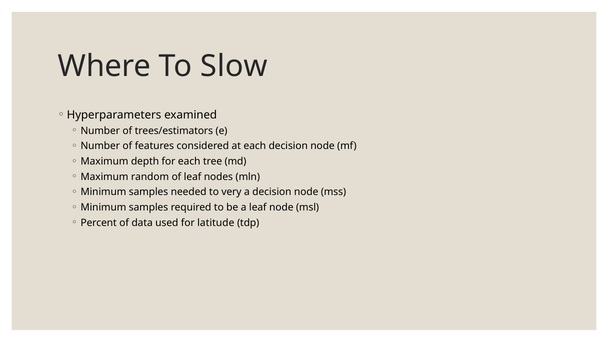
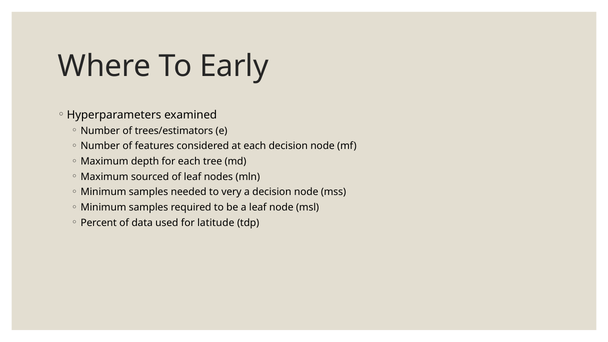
Slow: Slow -> Early
random: random -> sourced
